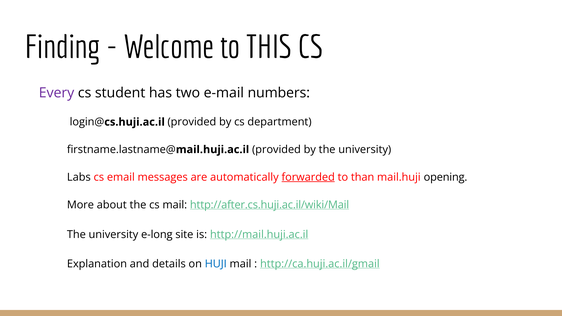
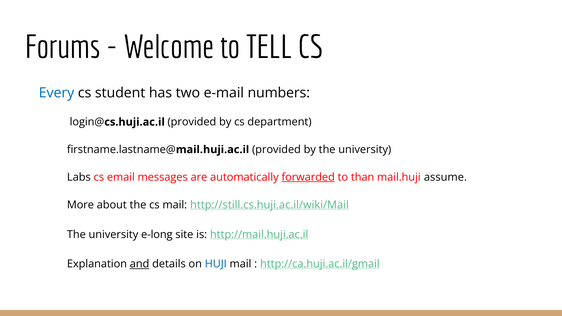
Finding: Finding -> Forums
THIS: THIS -> TELL
Every colour: purple -> blue
opening: opening -> assume
http://after.cs.huji.ac.il/wiki/Mail: http://after.cs.huji.ac.il/wiki/Mail -> http://still.cs.huji.ac.il/wiki/Mail
and underline: none -> present
